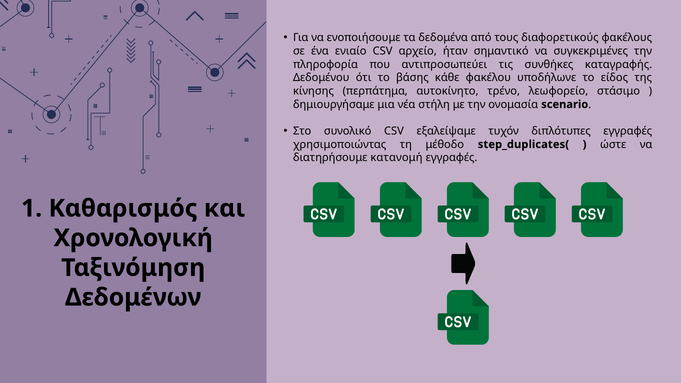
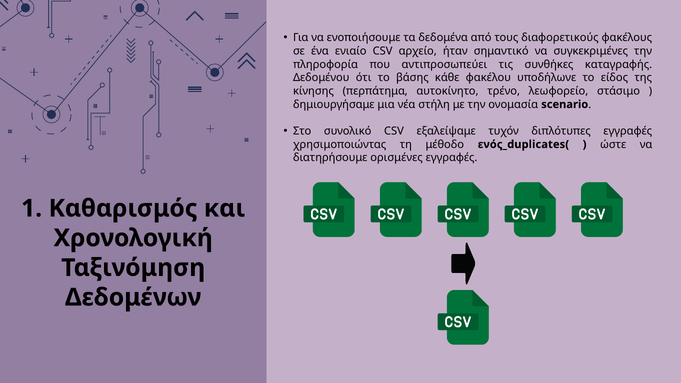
step_duplicates(: step_duplicates( -> ενός_duplicates(
κατανομή: κατανομή -> ορισμένες
